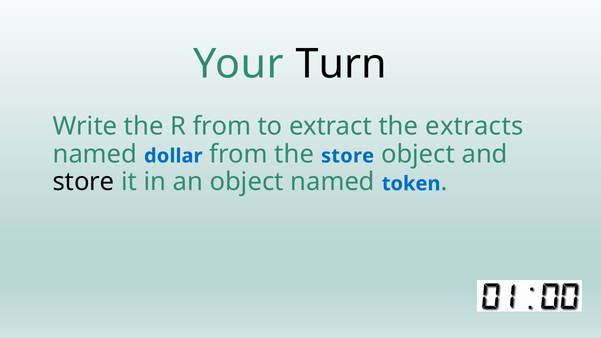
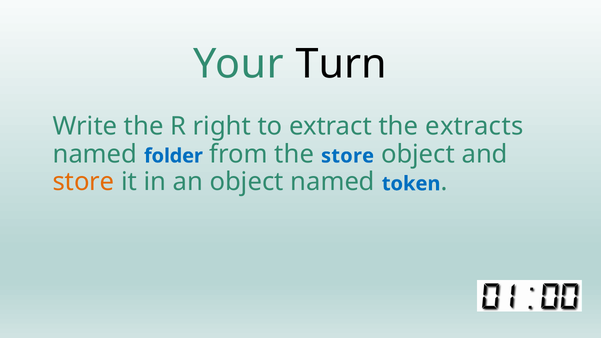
R from: from -> right
dollar: dollar -> folder
store at (84, 182) colour: black -> orange
